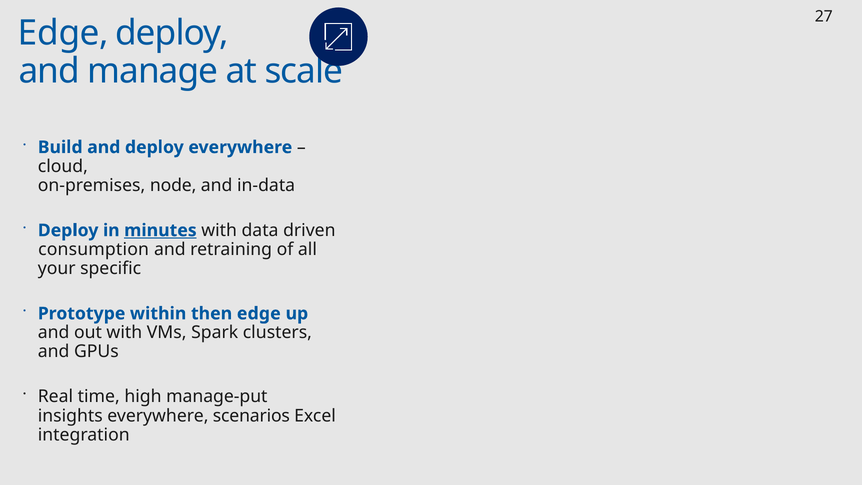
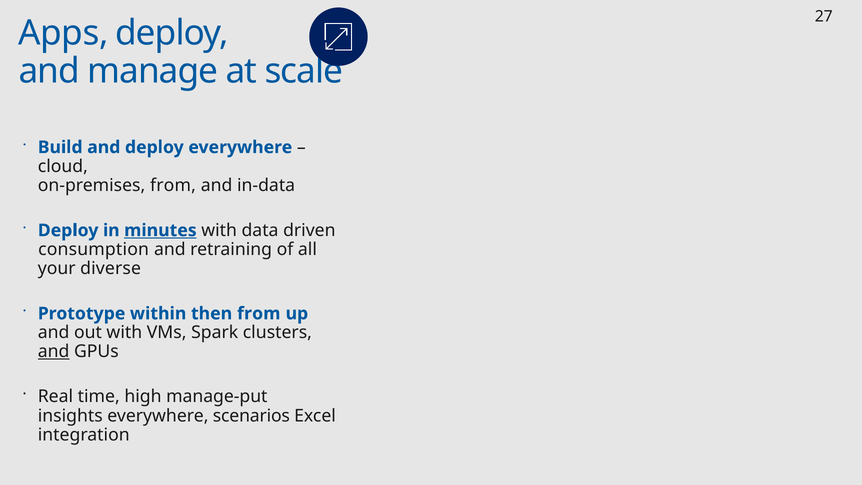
Edge at (63, 33): Edge -> Apps
on-premises node: node -> from
specific: specific -> diverse
then edge: edge -> from
and at (54, 351) underline: none -> present
